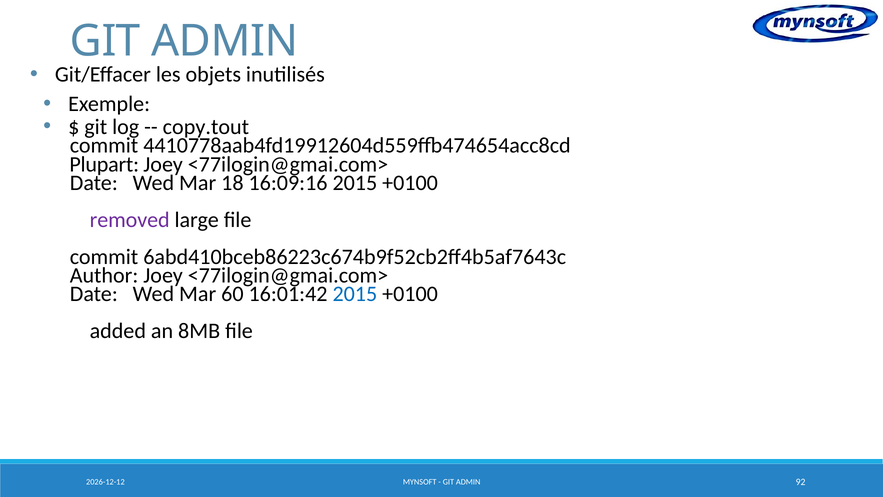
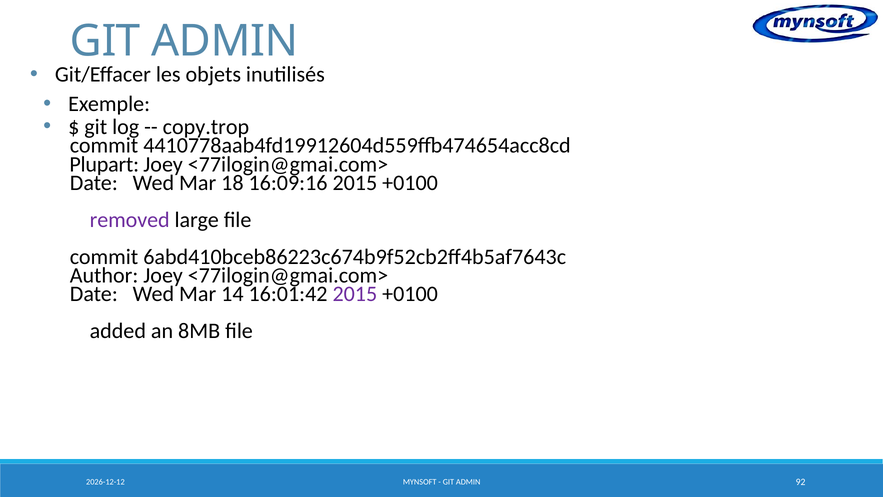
copy.tout: copy.tout -> copy.trop
60: 60 -> 14
2015 at (355, 294) colour: blue -> purple
